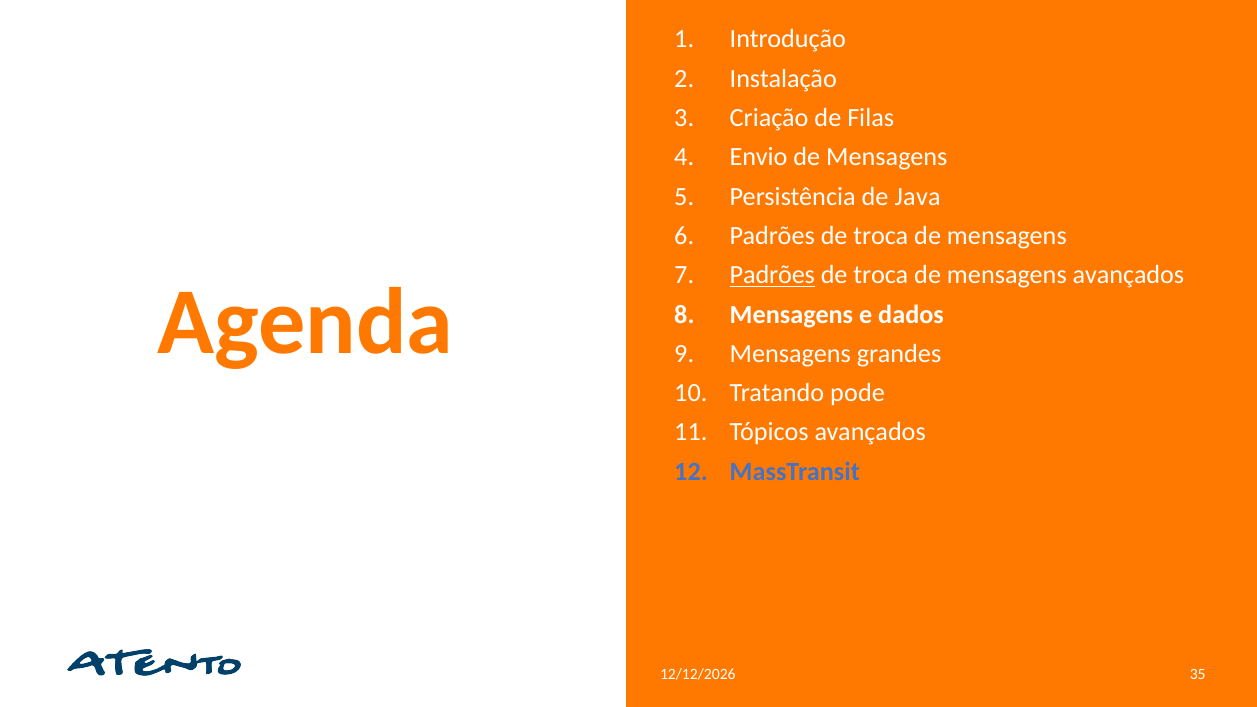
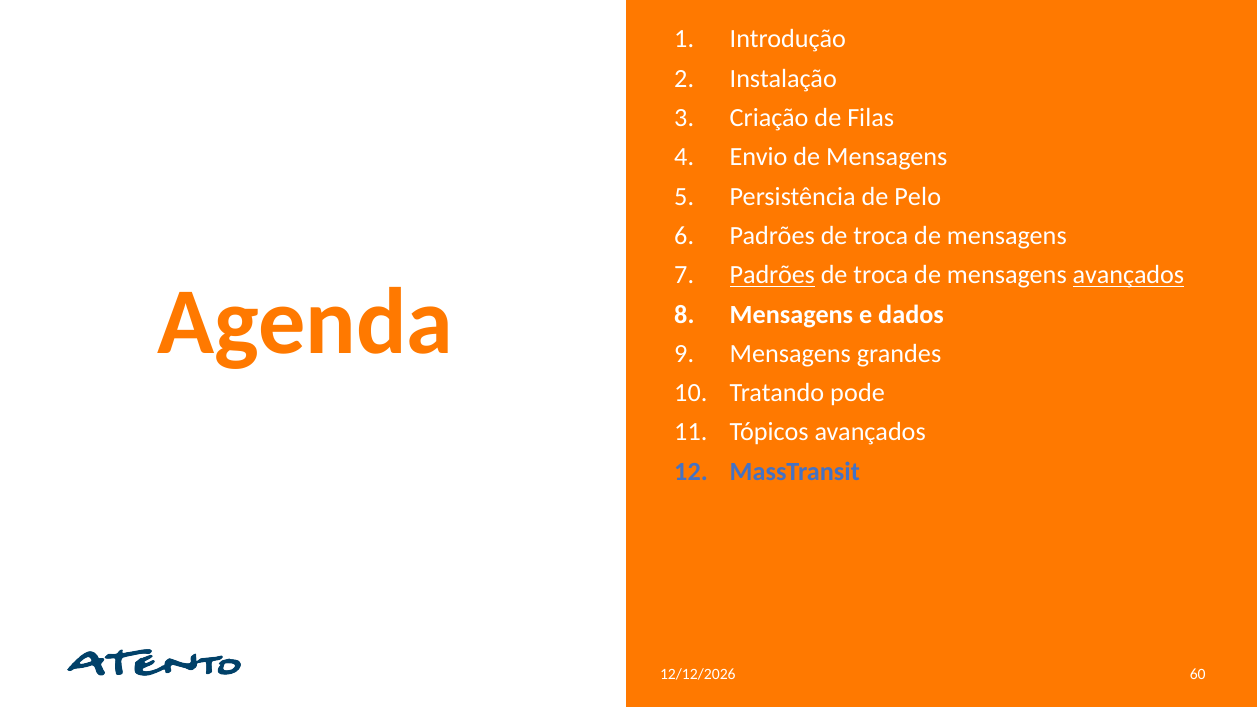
Java: Java -> Pelo
avançados at (1128, 275) underline: none -> present
35: 35 -> 60
